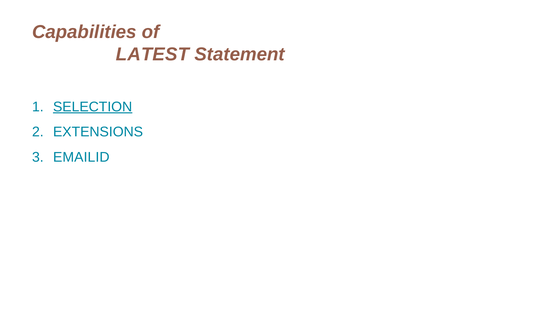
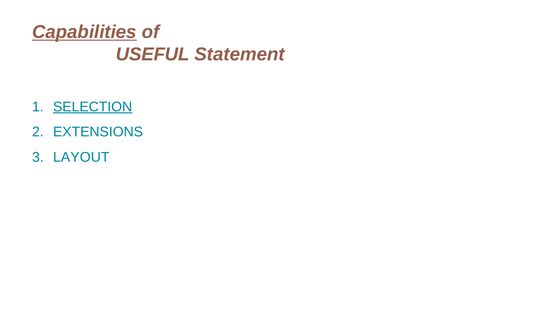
Capabilities underline: none -> present
LATEST: LATEST -> USEFUL
EMAILID: EMAILID -> LAYOUT
